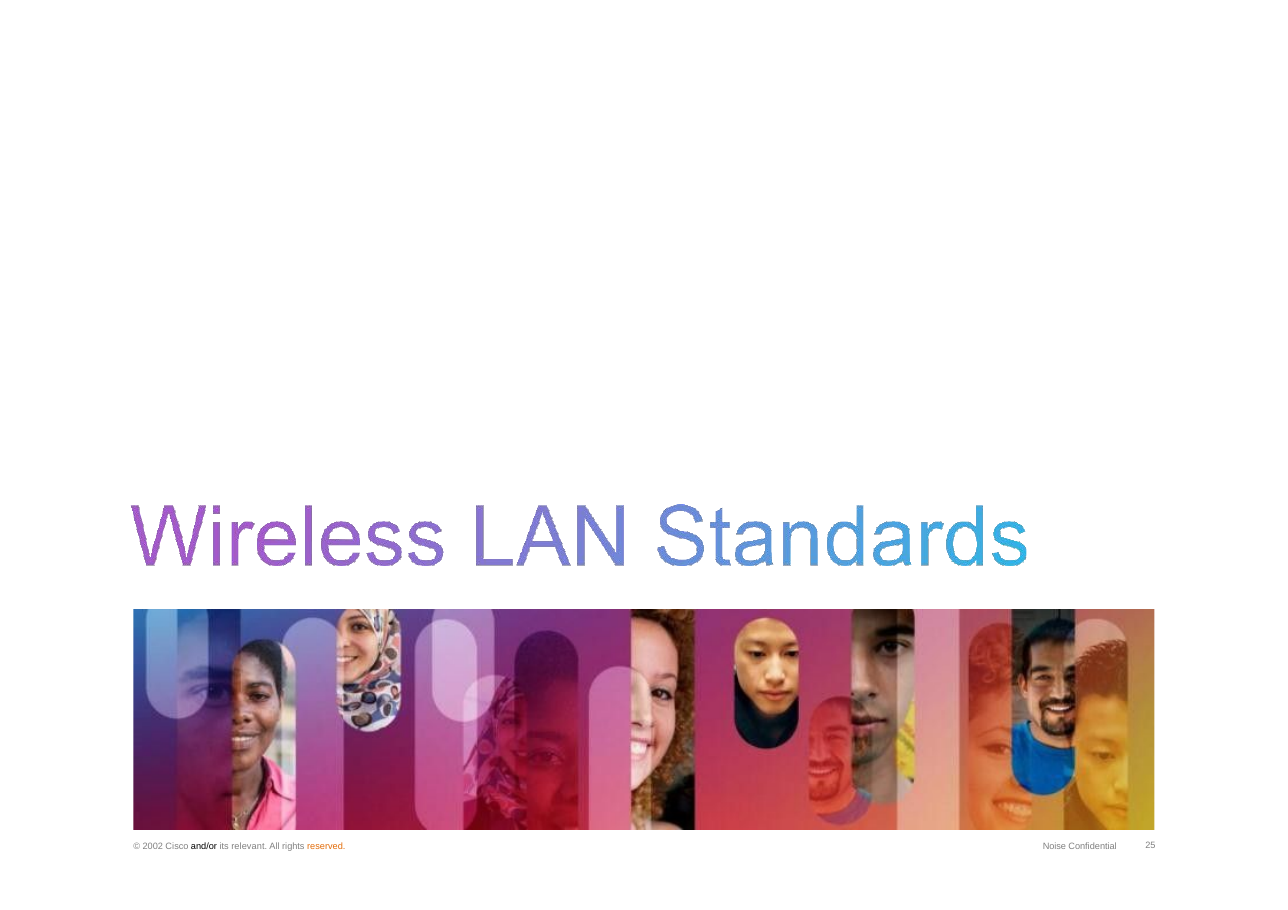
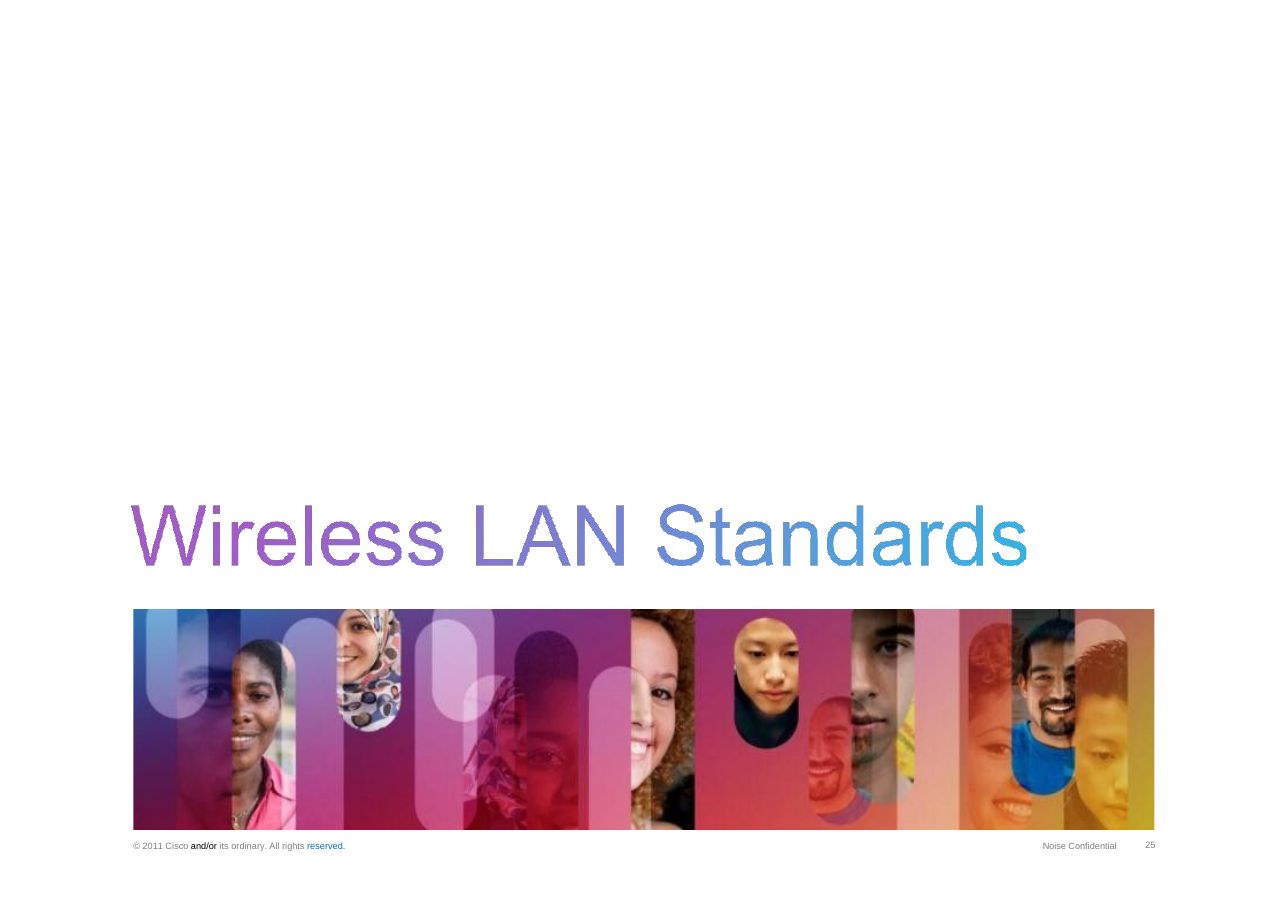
2002: 2002 -> 2011
relevant: relevant -> ordinary
reserved colour: orange -> blue
